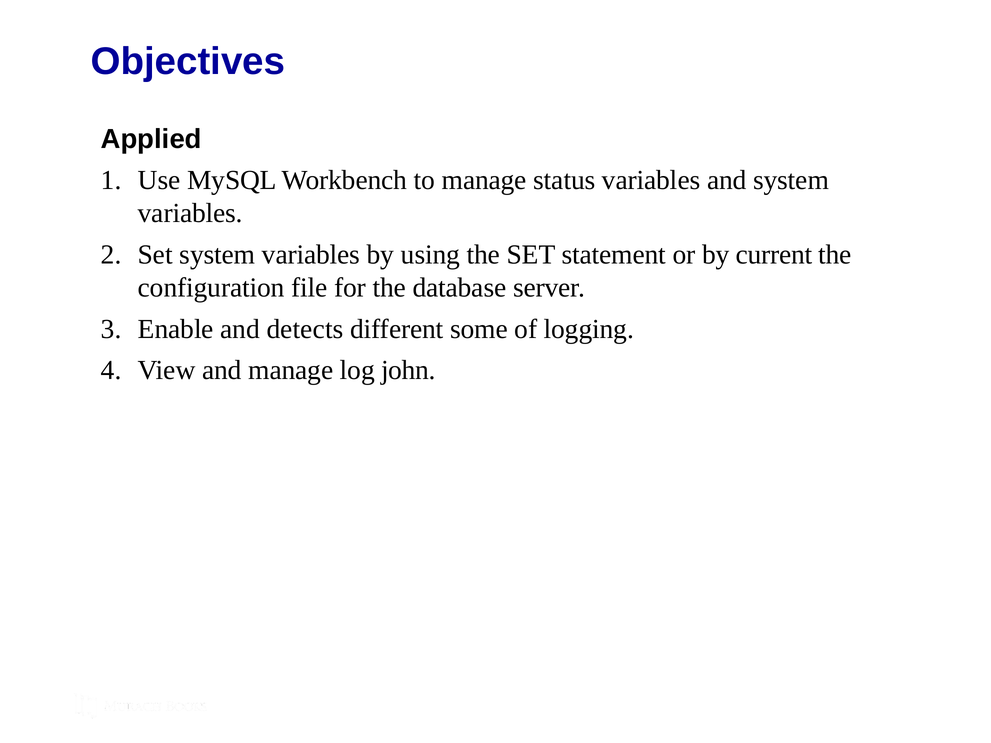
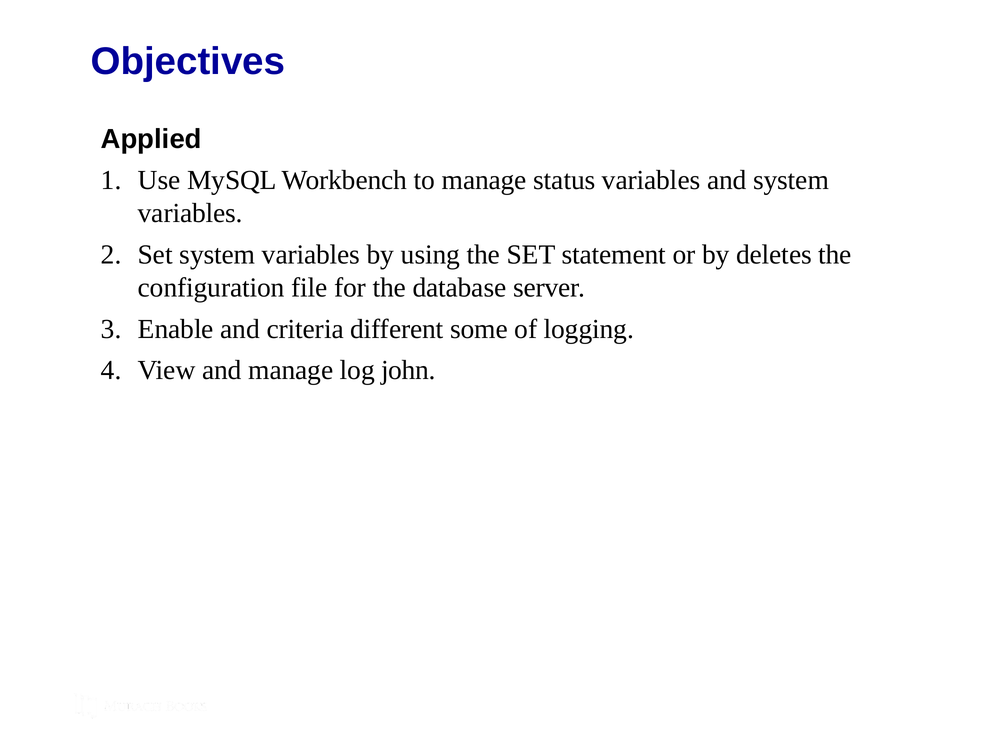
current: current -> deletes
detects: detects -> criteria
